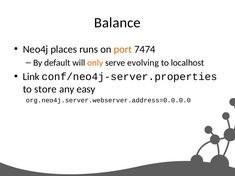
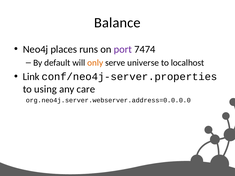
port colour: orange -> purple
evolving: evolving -> universe
store: store -> using
easy: easy -> care
